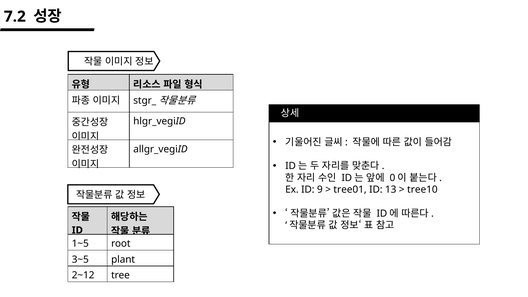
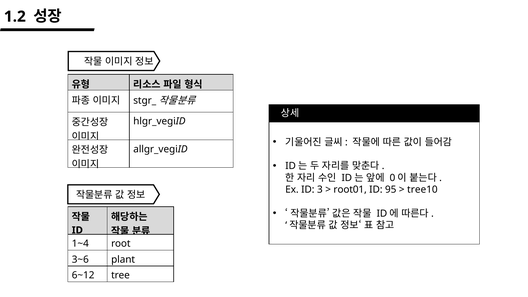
7.2: 7.2 -> 1.2
9: 9 -> 3
tree01: tree01 -> root01
13: 13 -> 95
1~5: 1~5 -> 1~4
3~5: 3~5 -> 3~6
2~12: 2~12 -> 6~12
